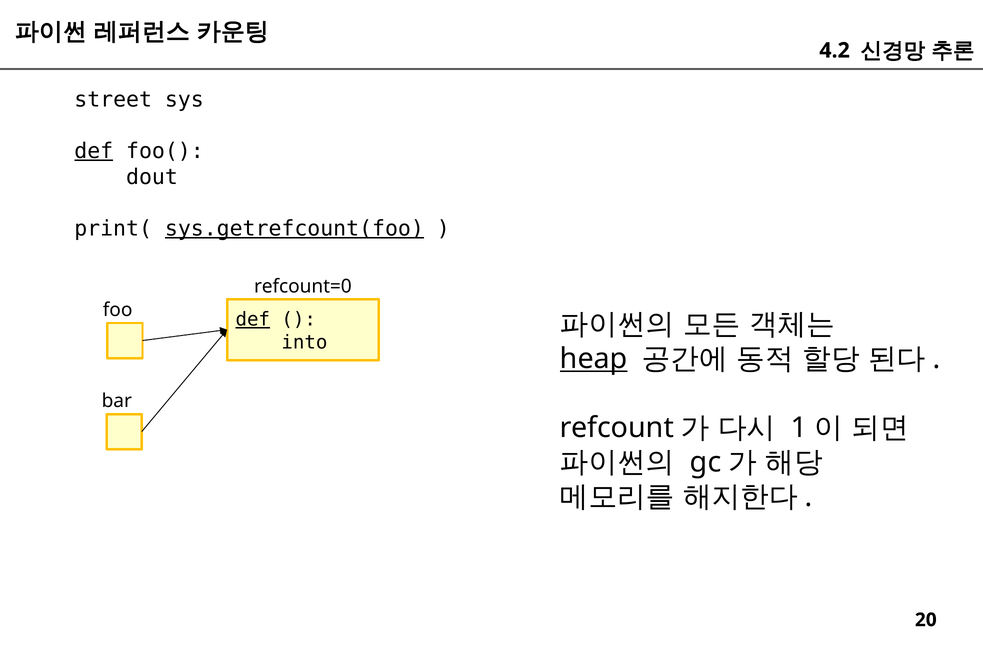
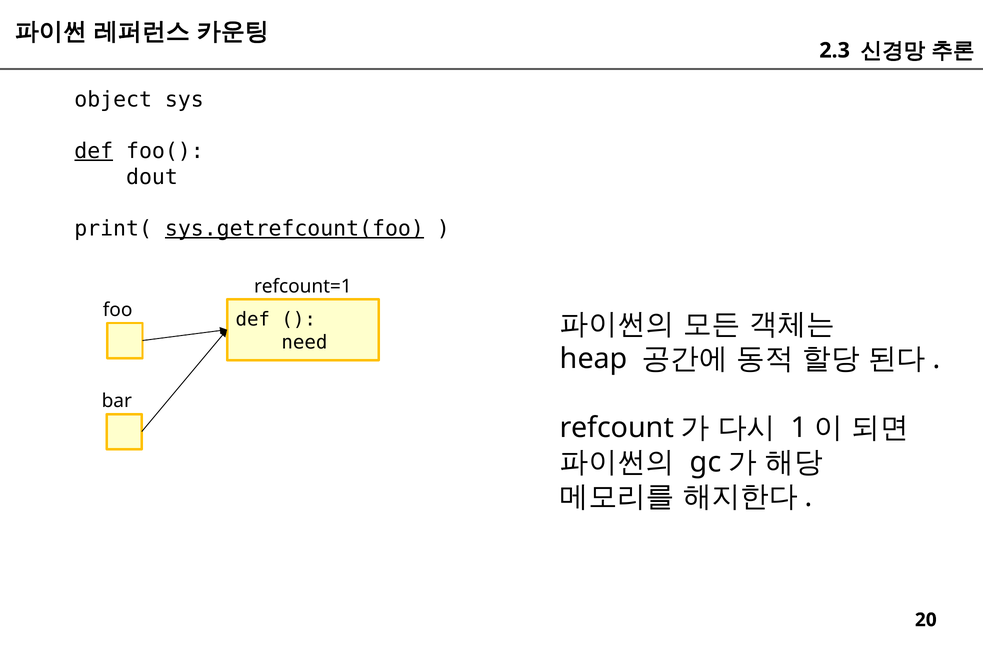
4.2: 4.2 -> 2.3
street: street -> object
refcount=0: refcount=0 -> refcount=1
def at (253, 319) underline: present -> none
into: into -> need
heap underline: present -> none
